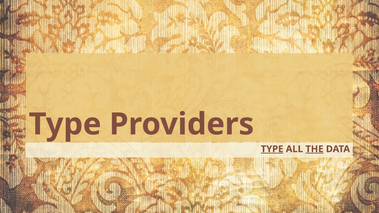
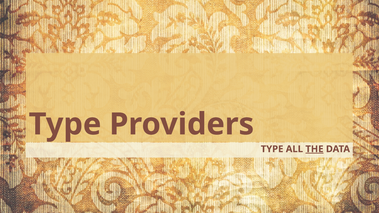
TYPE at (272, 149) underline: present -> none
